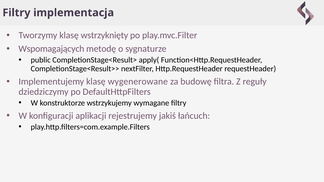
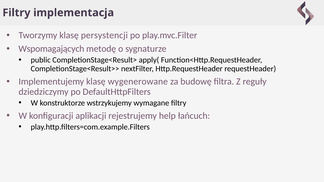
wstrzyknięty: wstrzyknięty -> persystencji
jakiś: jakiś -> help
